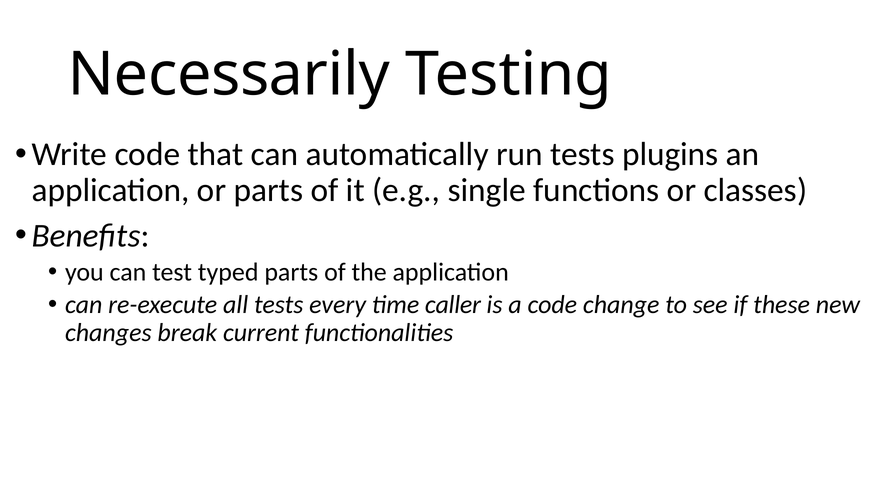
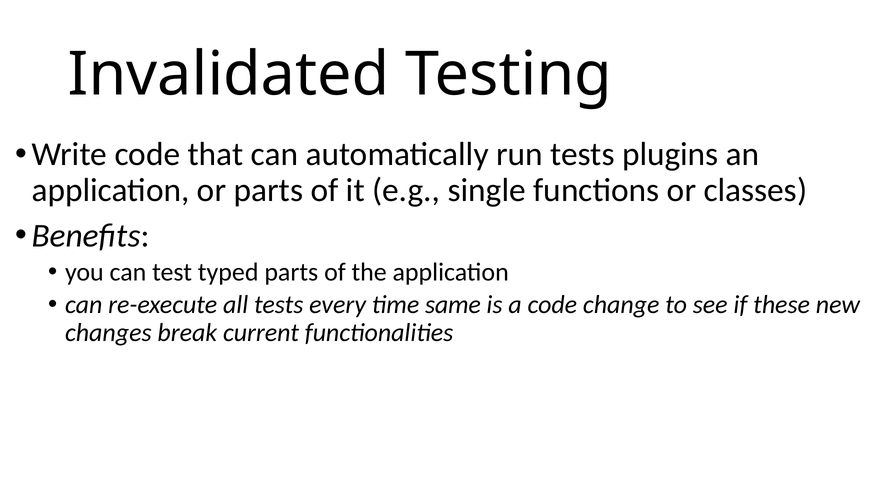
Necessarily: Necessarily -> Invalidated
caller: caller -> same
